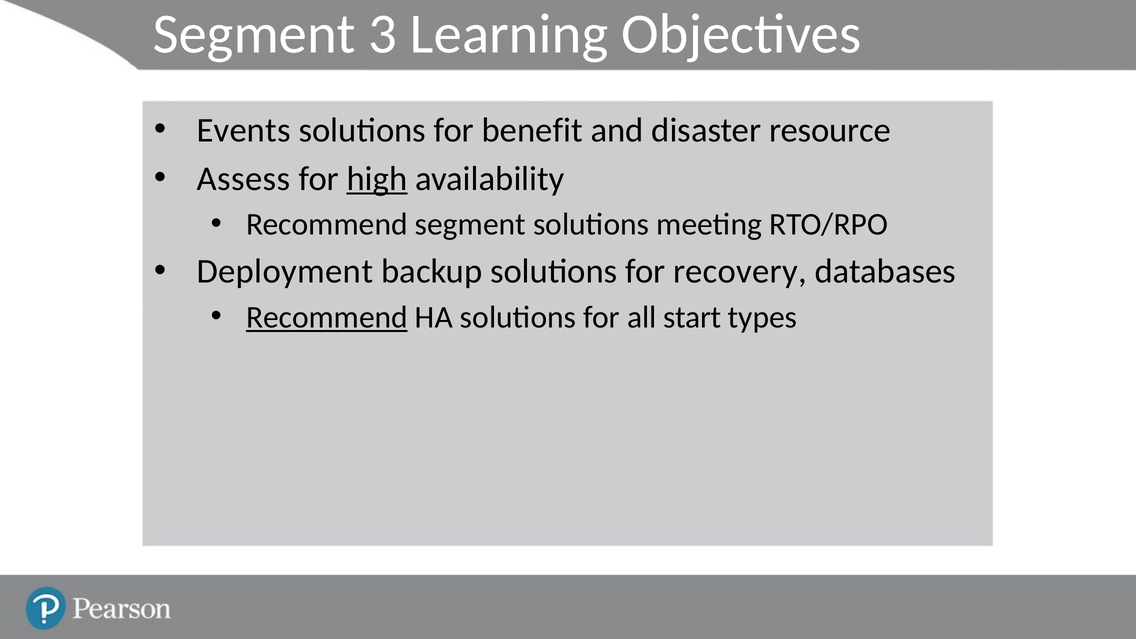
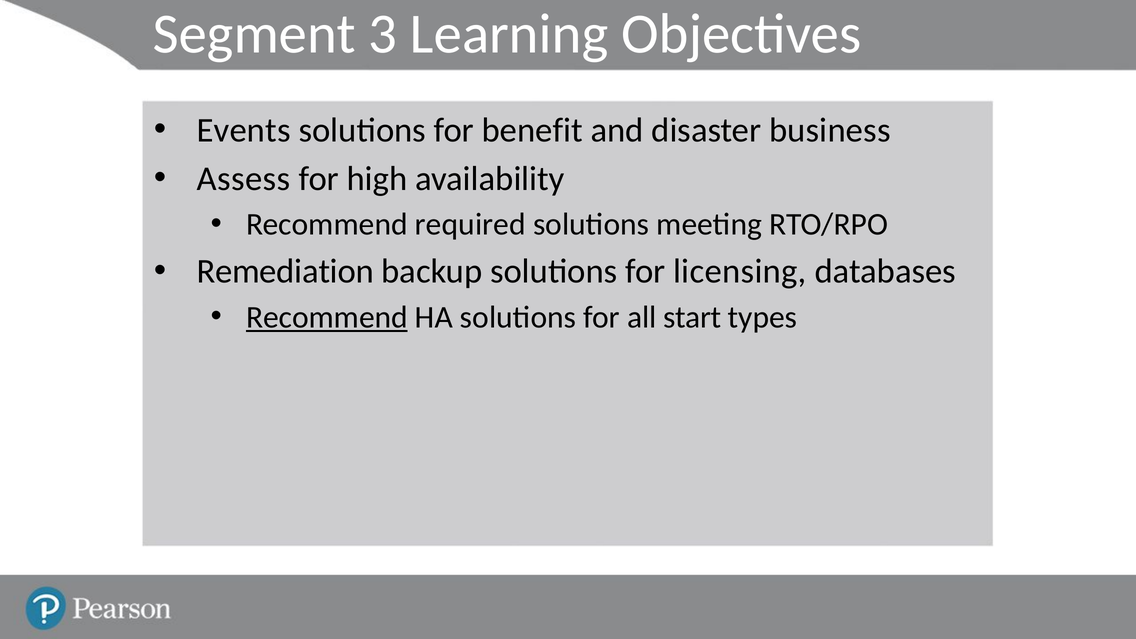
resource: resource -> business
high underline: present -> none
Recommend segment: segment -> required
Deployment: Deployment -> Remediation
recovery: recovery -> licensing
